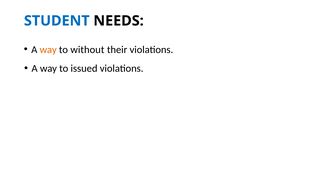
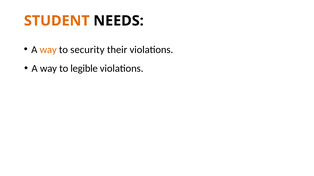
STUDENT colour: blue -> orange
without: without -> security
issued: issued -> legible
